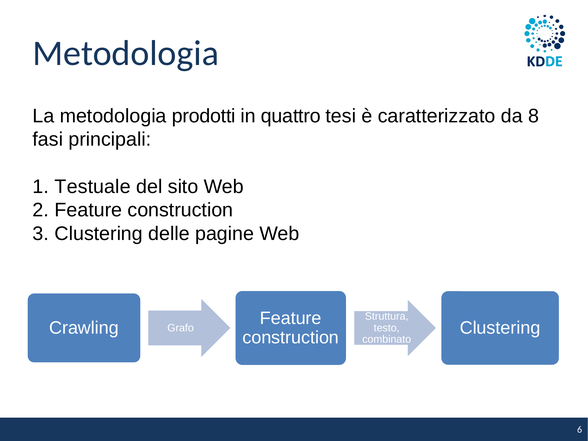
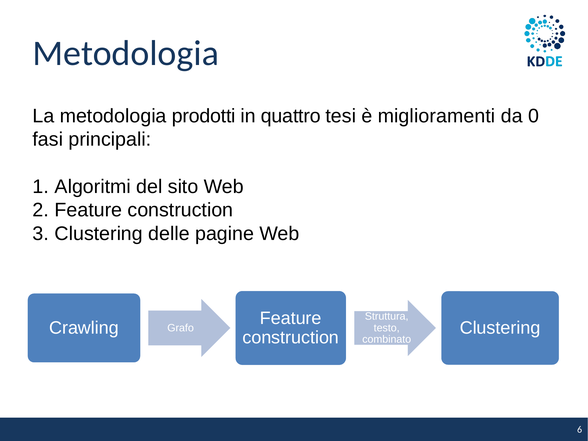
caratterizzato: caratterizzato -> miglioramenti
8: 8 -> 0
Testuale: Testuale -> Algoritmi
